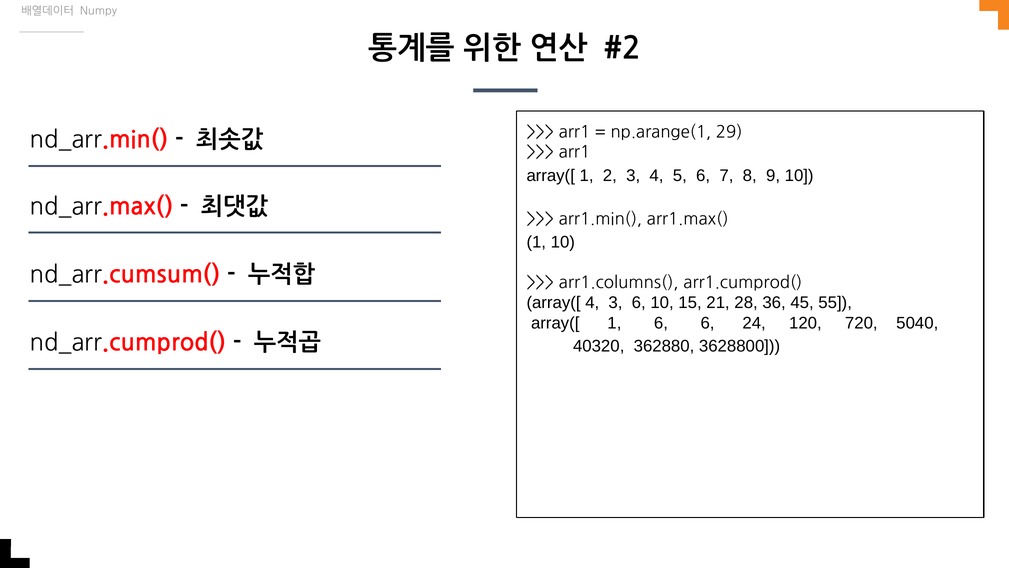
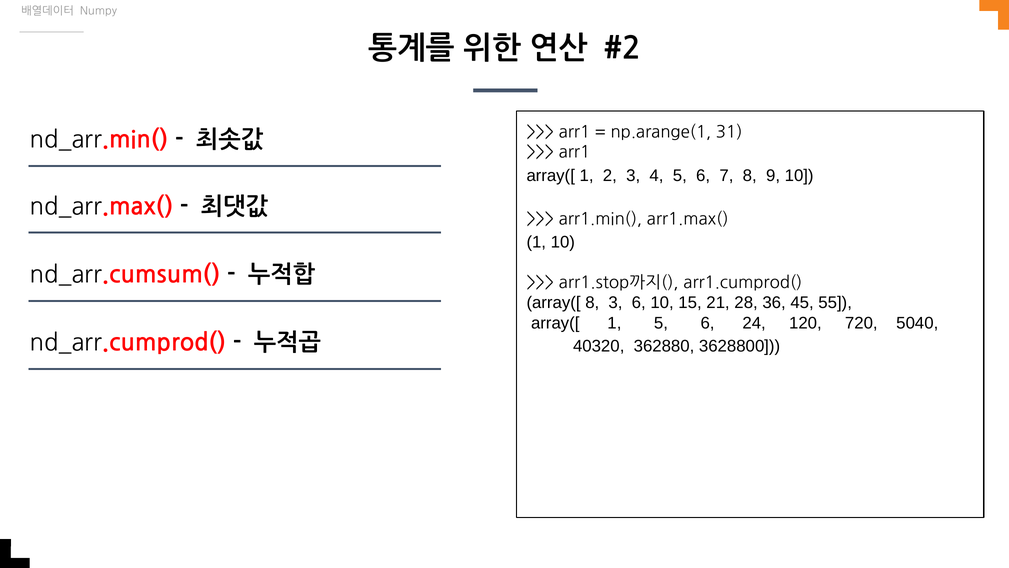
29: 29 -> 31
arr1.columns(: arr1.columns( -> arr1.stop까지(
array([ 4: 4 -> 8
1 6: 6 -> 5
